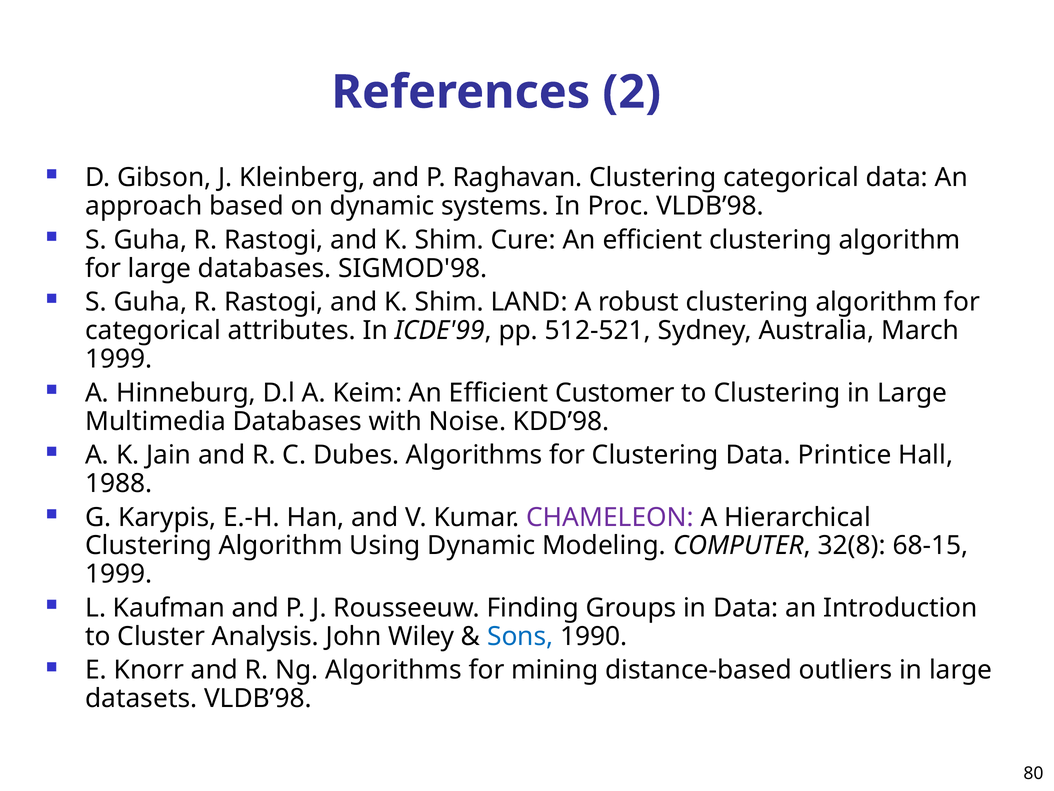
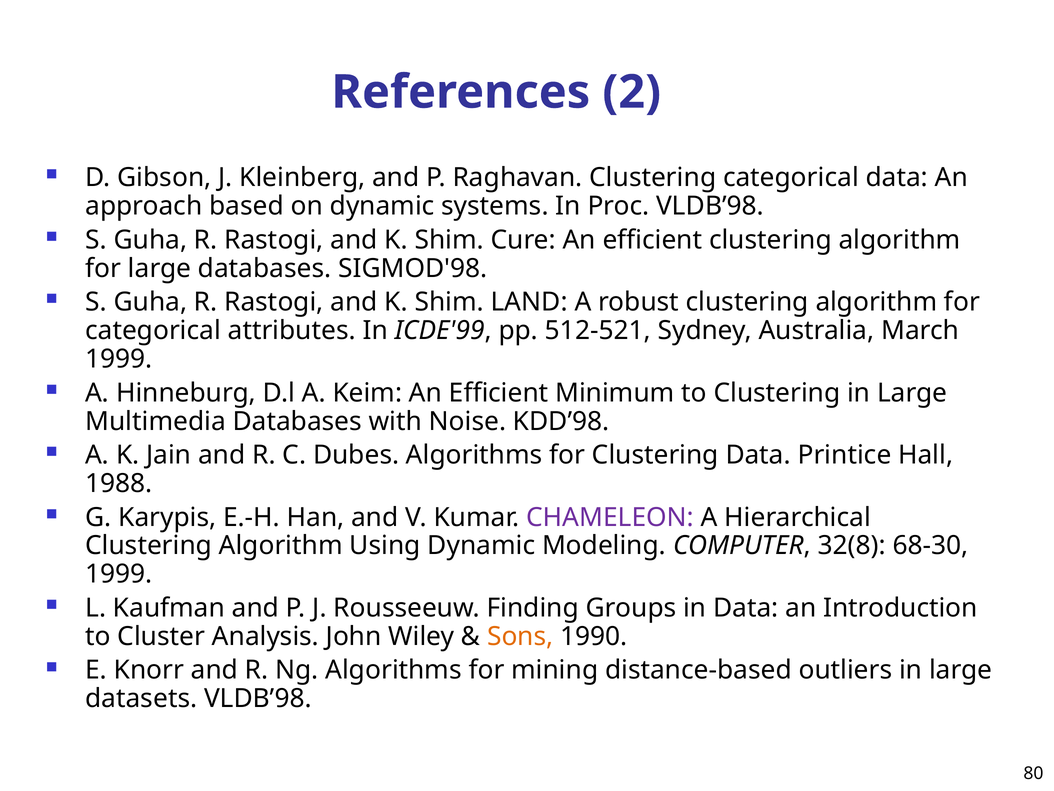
Customer: Customer -> Minimum
68-15: 68-15 -> 68-30
Sons colour: blue -> orange
